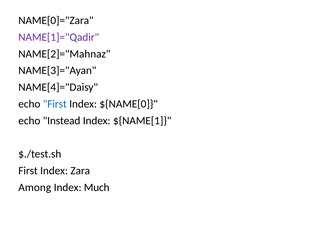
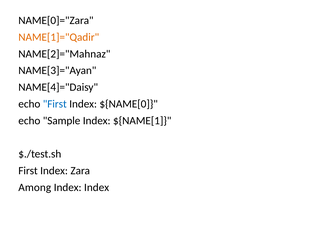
NAME[1]="Qadir colour: purple -> orange
Instead: Instead -> Sample
Index Much: Much -> Index
